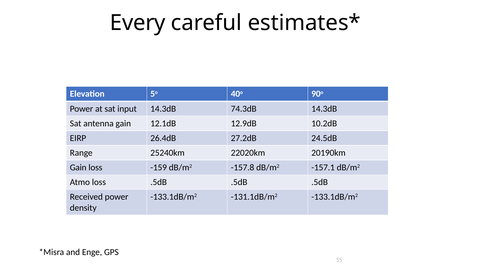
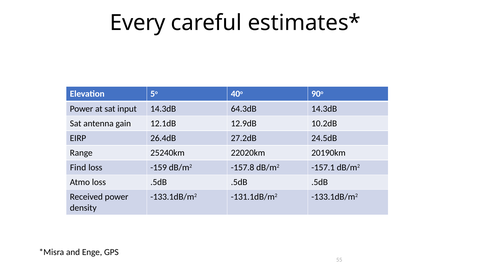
74.3dB: 74.3dB -> 64.3dB
Gain at (78, 167): Gain -> Find
